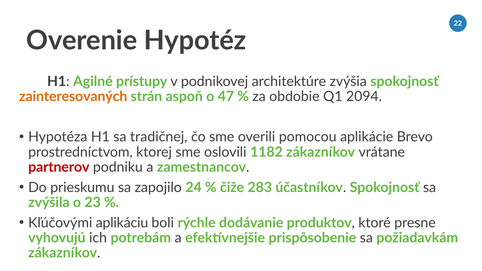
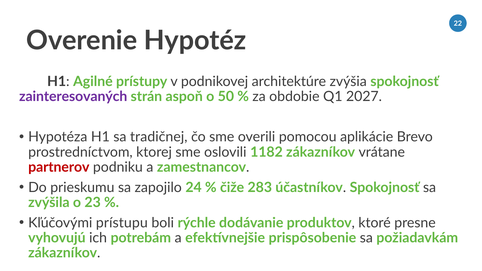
zainteresovaných colour: orange -> purple
47: 47 -> 50
2094: 2094 -> 2027
aplikáciu: aplikáciu -> prístupu
